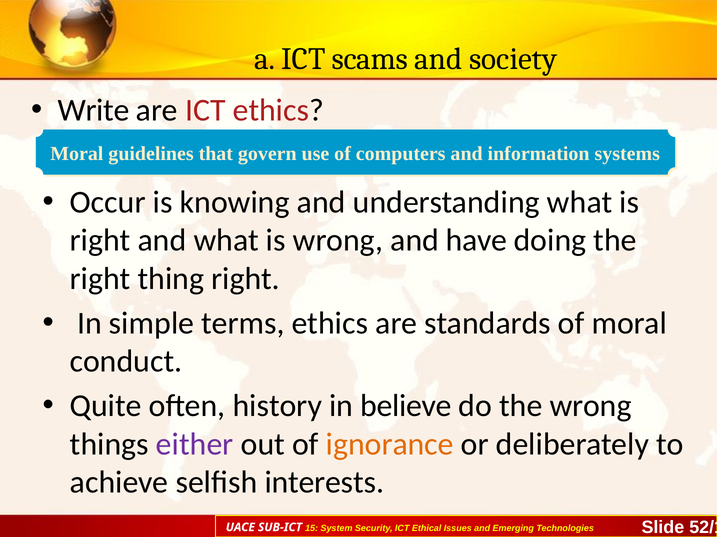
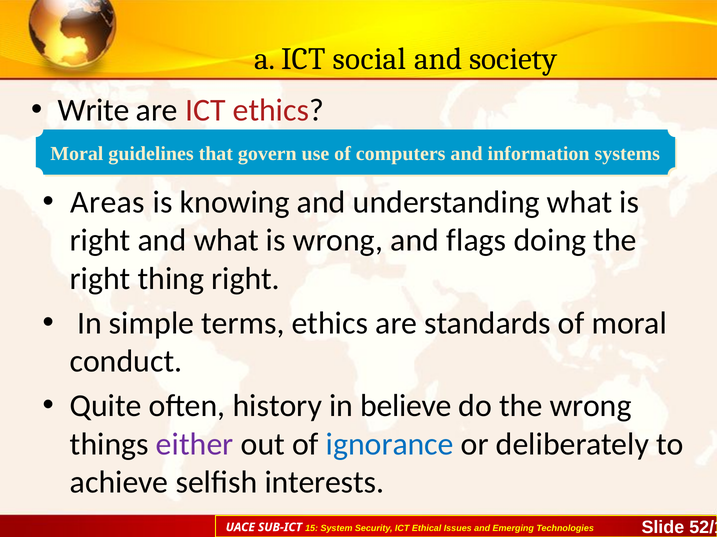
scams: scams -> social
Occur: Occur -> Areas
have: have -> flags
ignorance colour: orange -> blue
